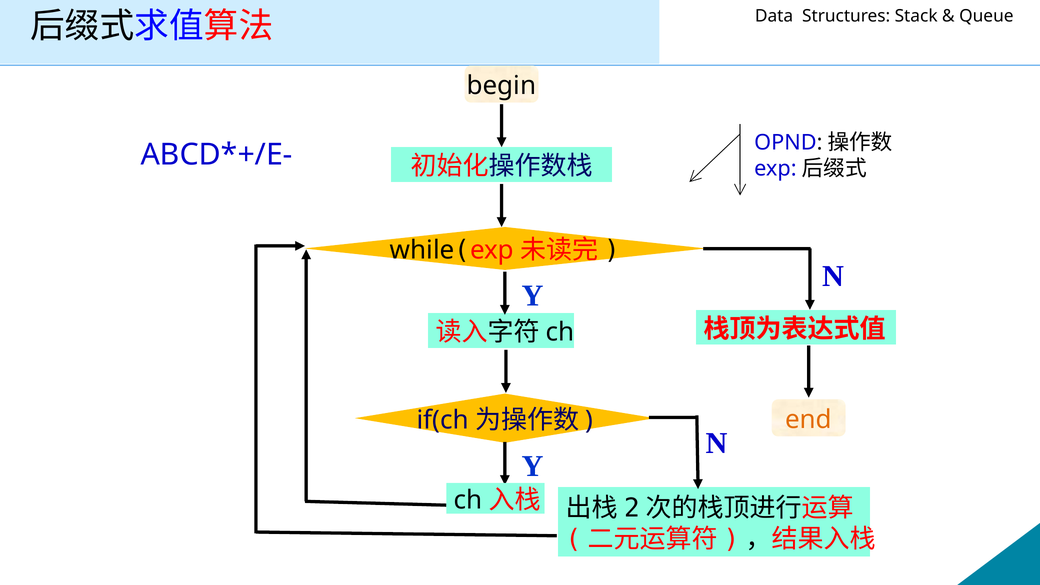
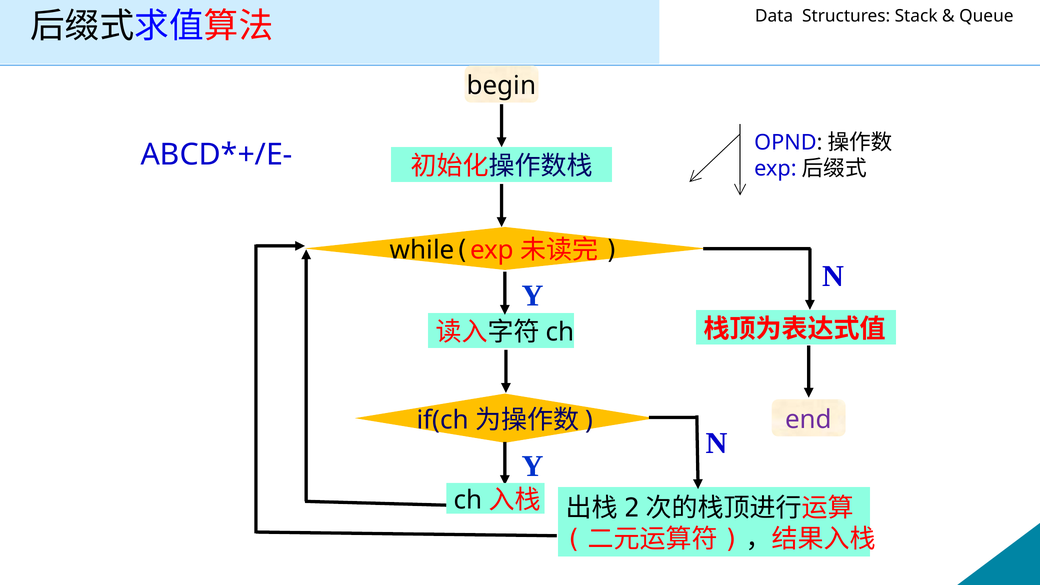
end colour: orange -> purple
